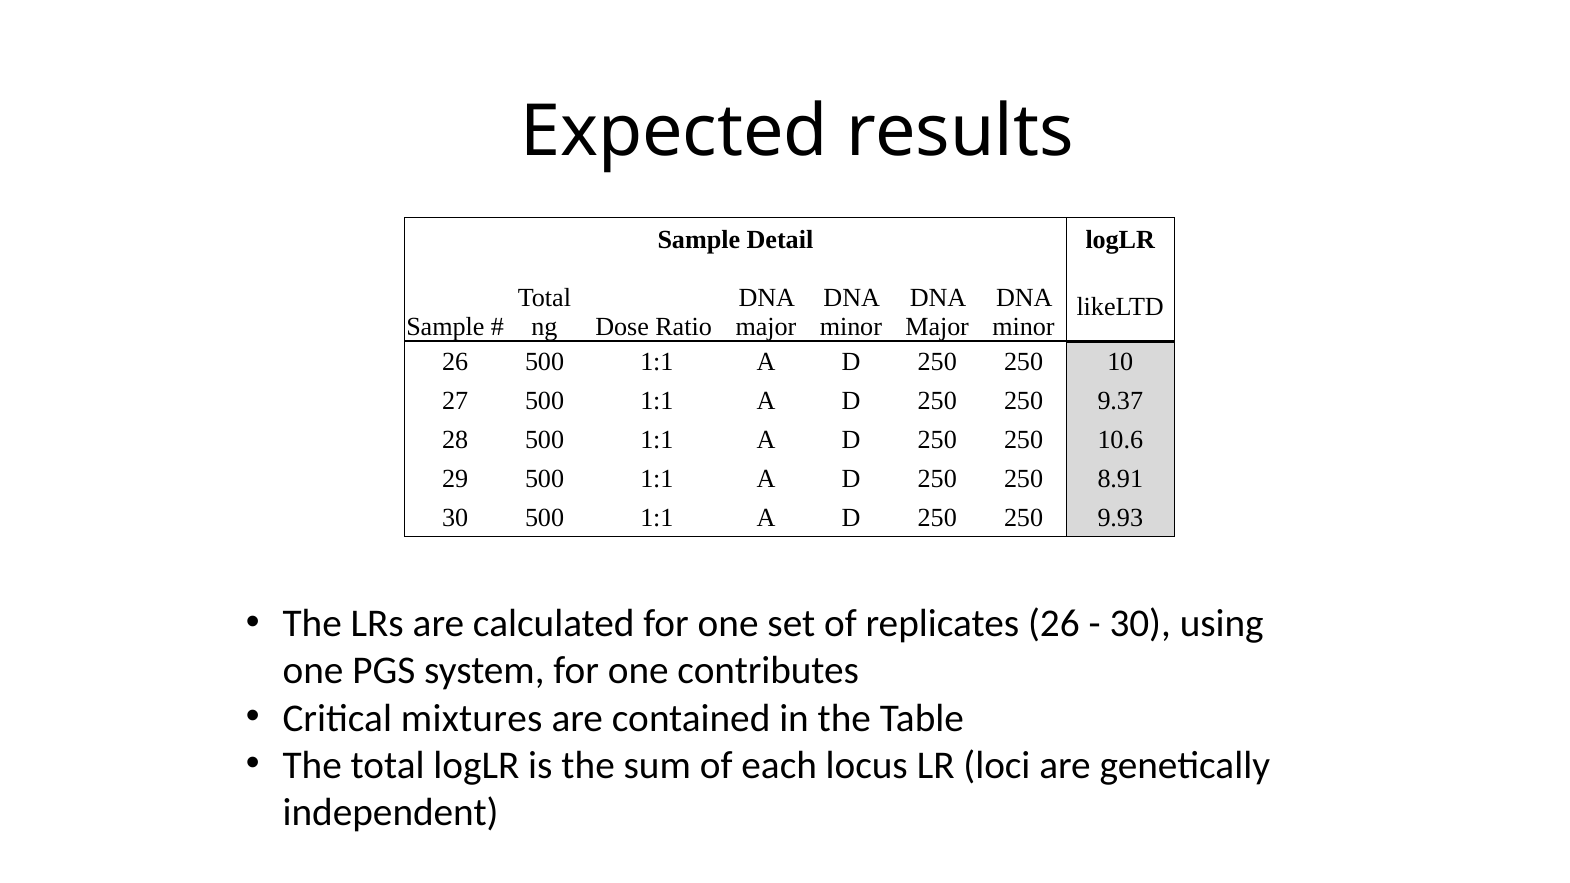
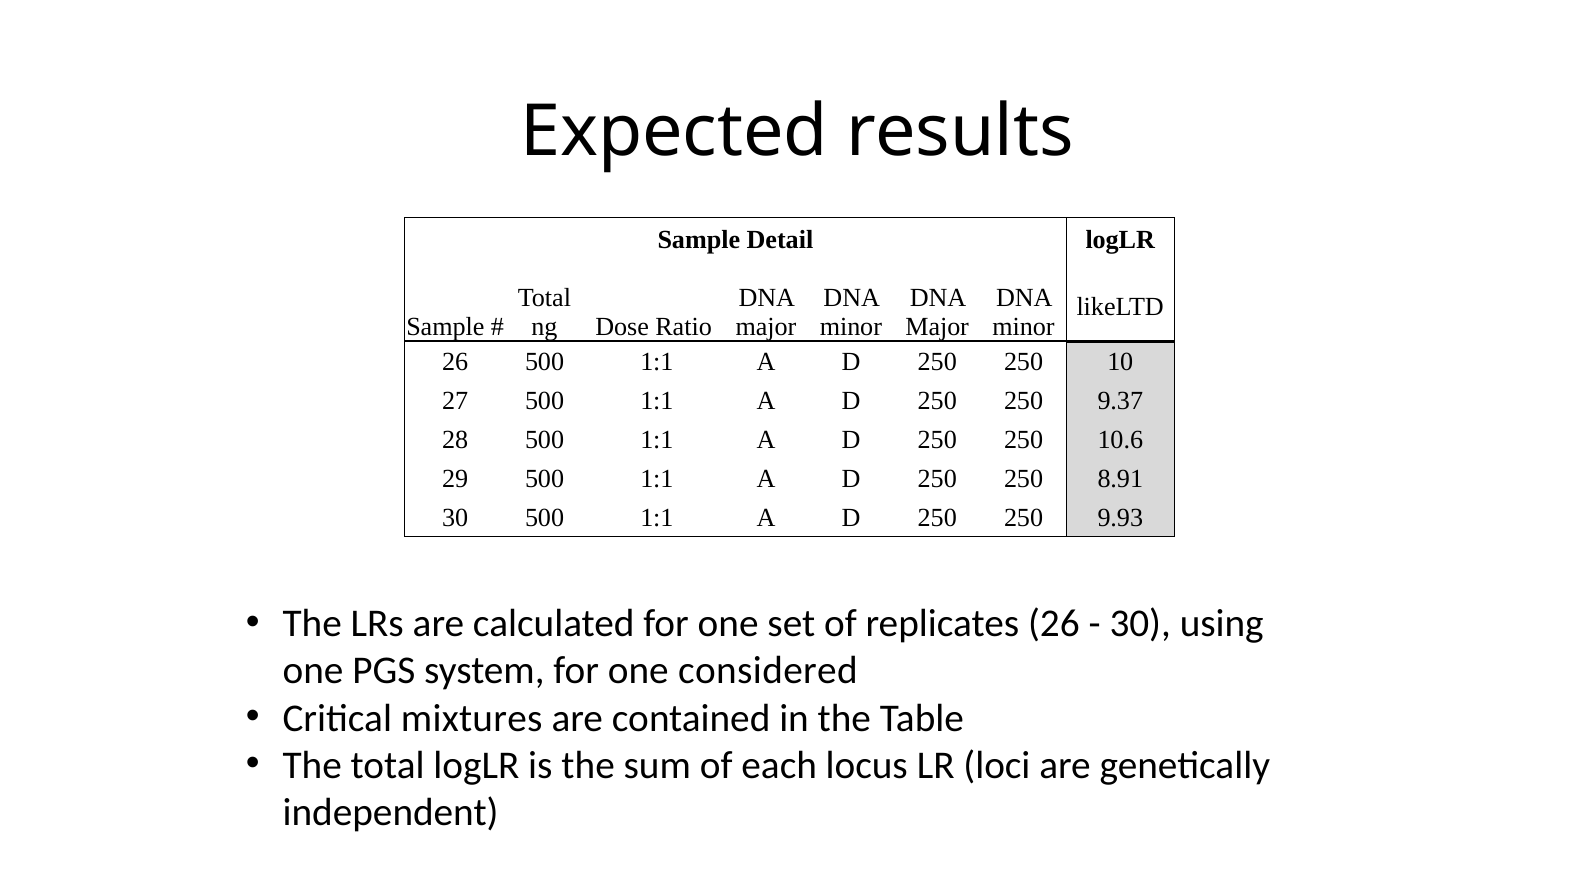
contributes: contributes -> considered
